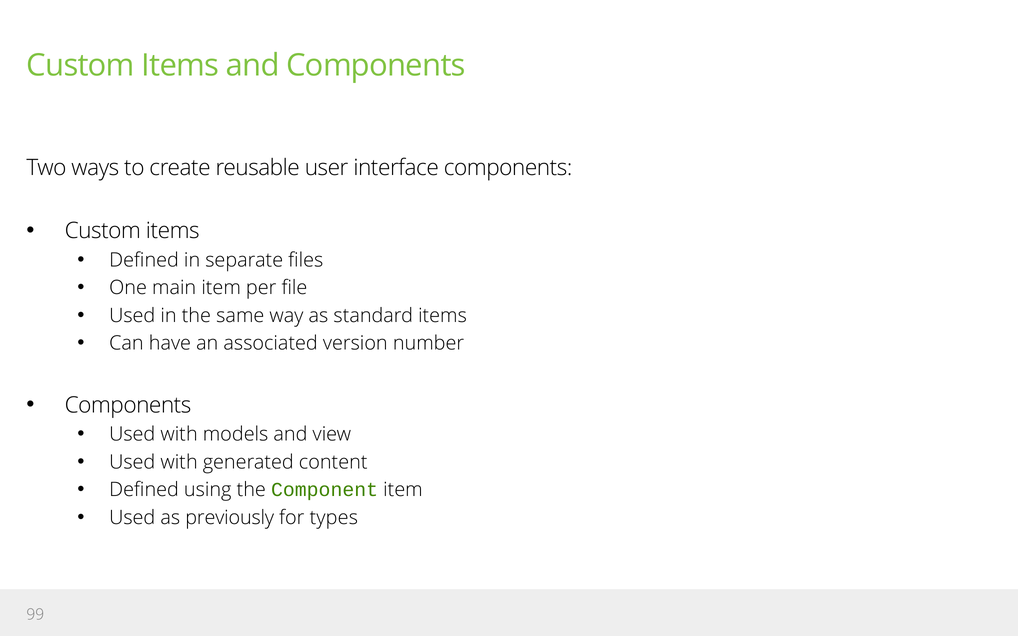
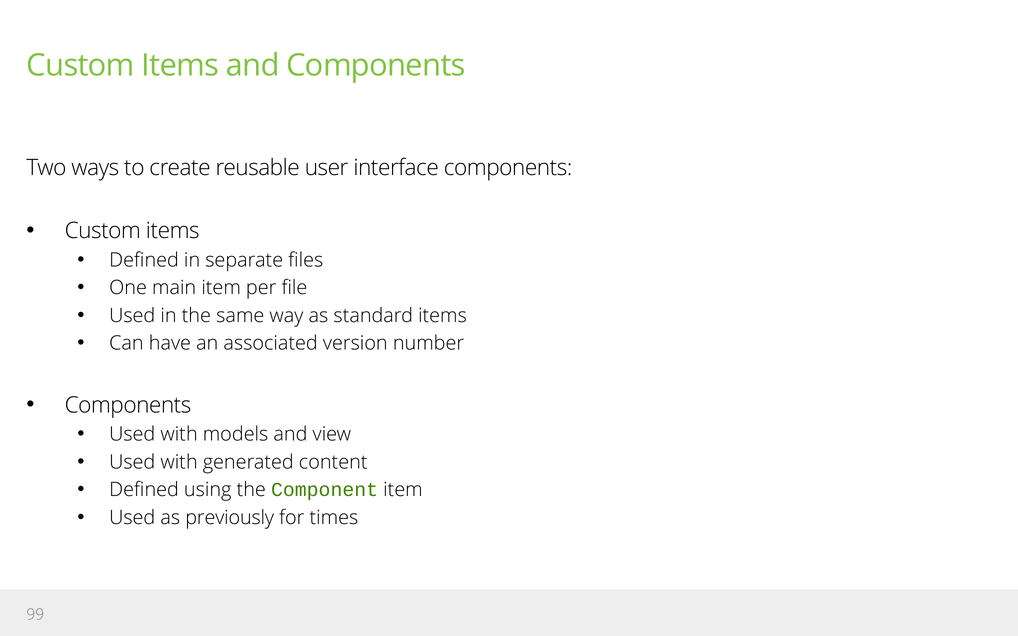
types: types -> times
